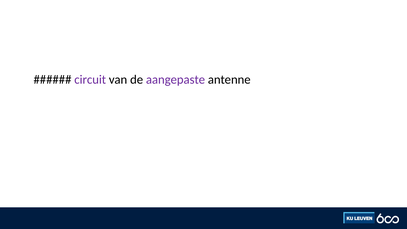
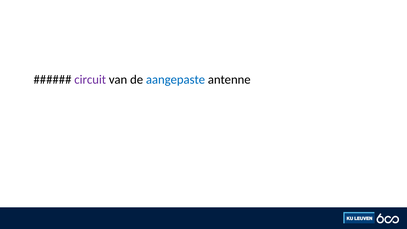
aangepaste colour: purple -> blue
